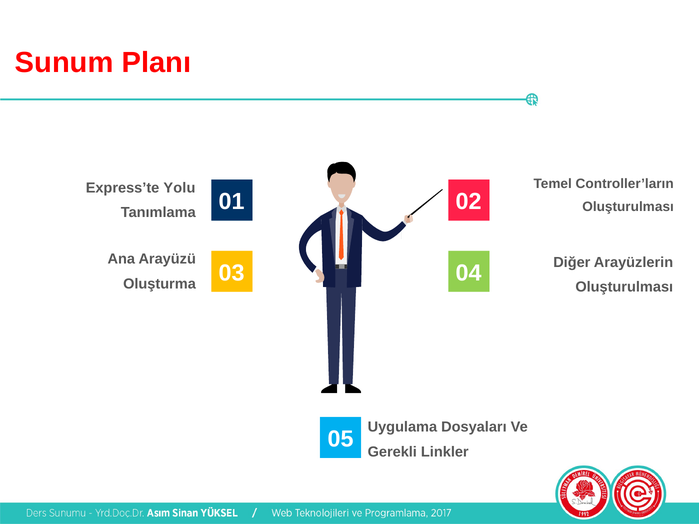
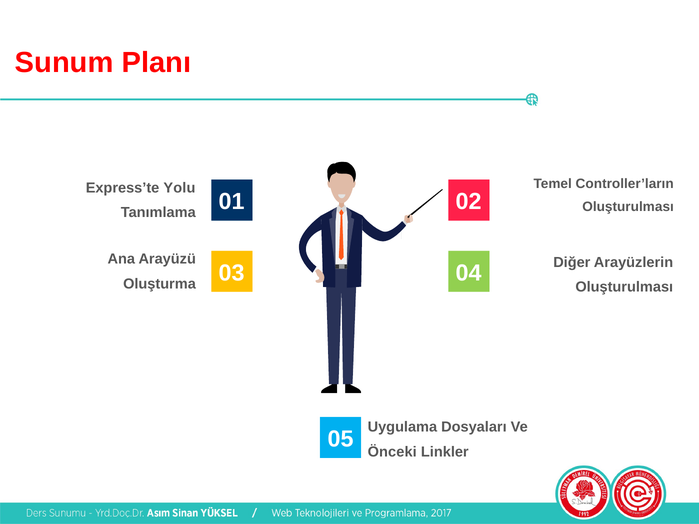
Gerekli: Gerekli -> Önceki
